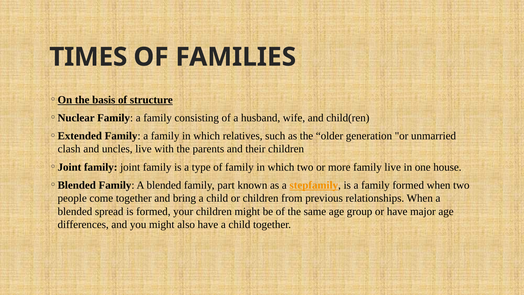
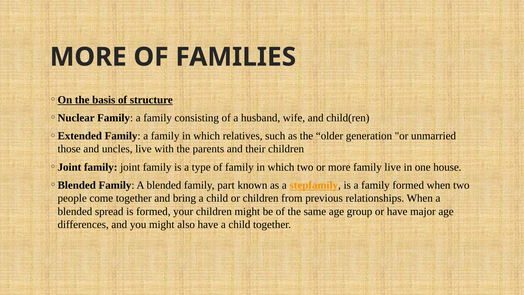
TIMES at (88, 57): TIMES -> MORE
clash: clash -> those
